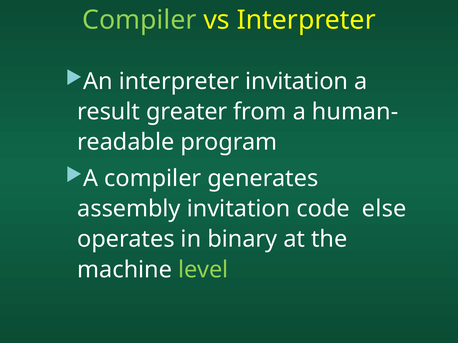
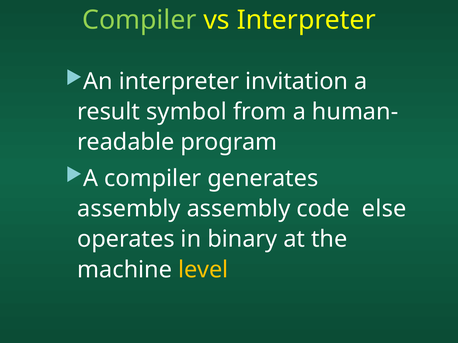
greater: greater -> symbol
assembly invitation: invitation -> assembly
level colour: light green -> yellow
